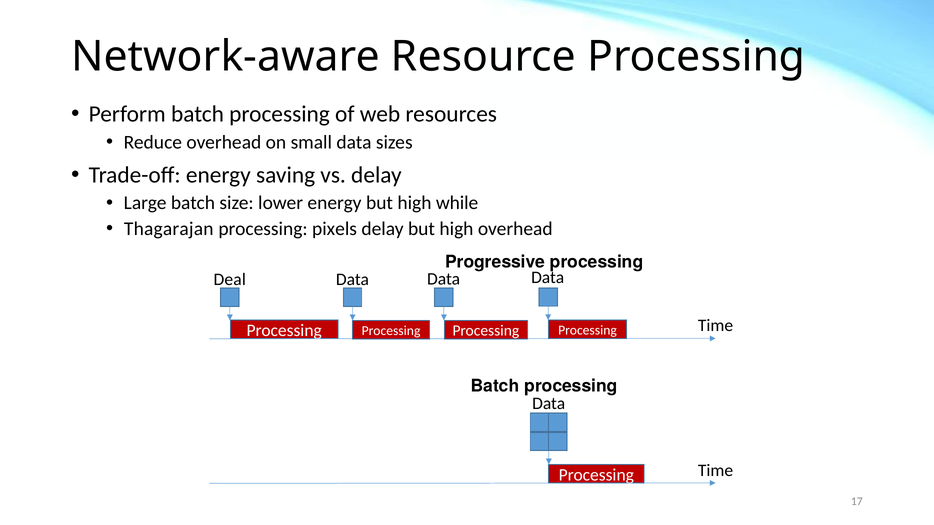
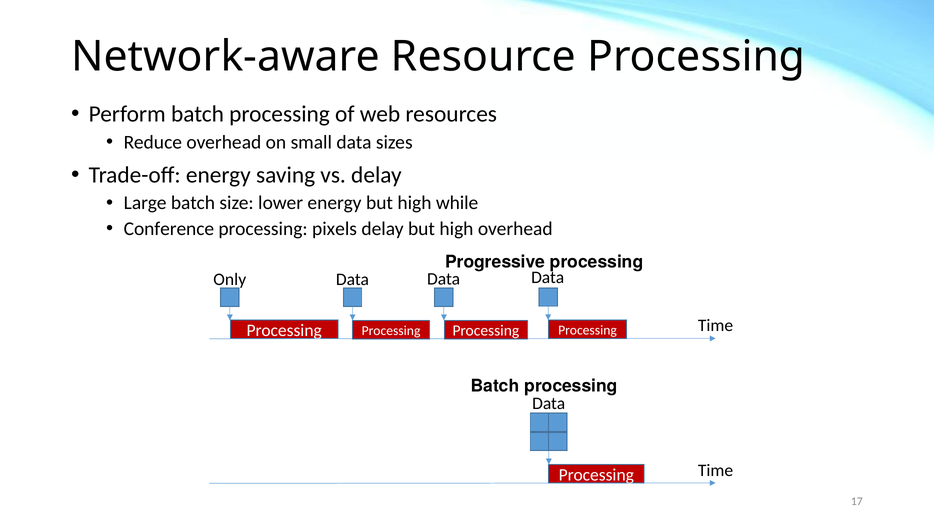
Thagarajan: Thagarajan -> Conference
Deal: Deal -> Only
